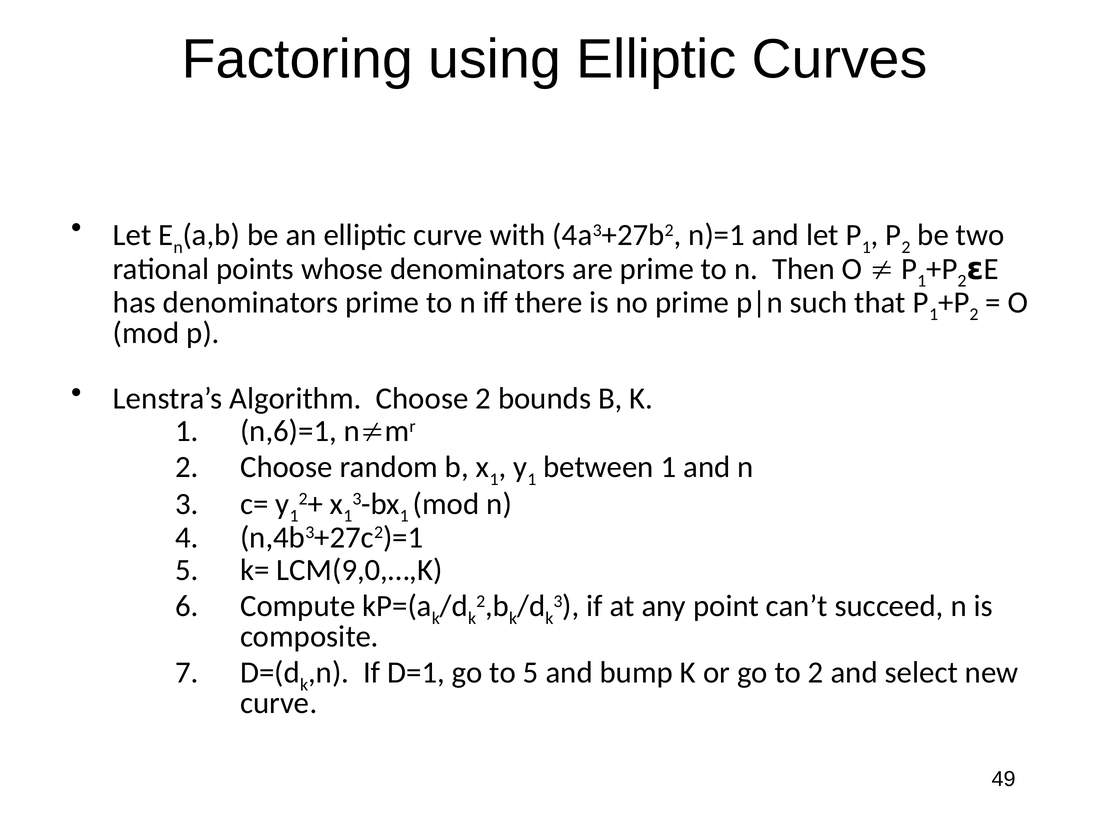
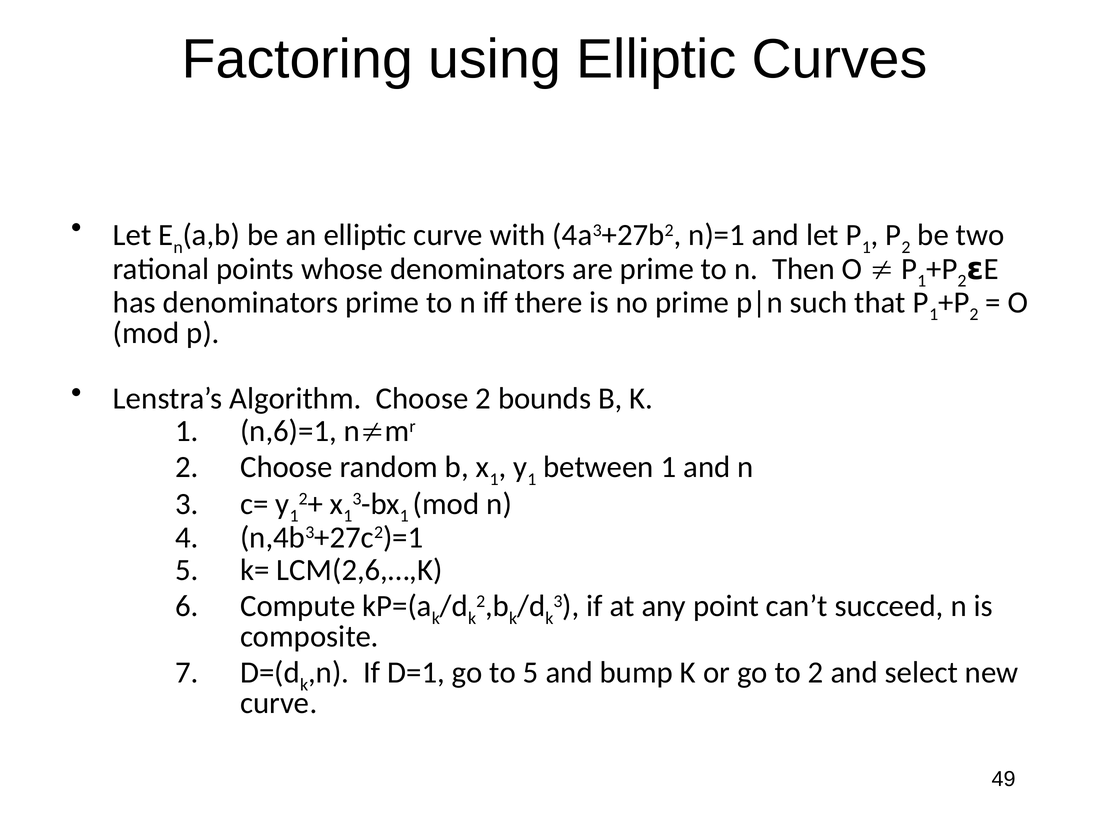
LCM(9,0,…,K: LCM(9,0,…,K -> LCM(2,6,…,K
